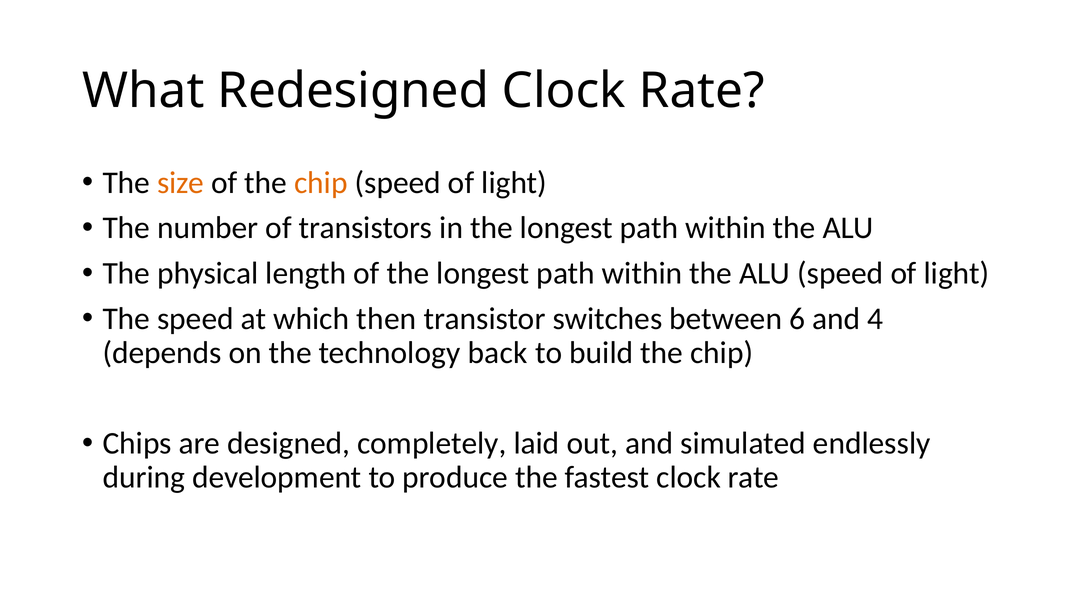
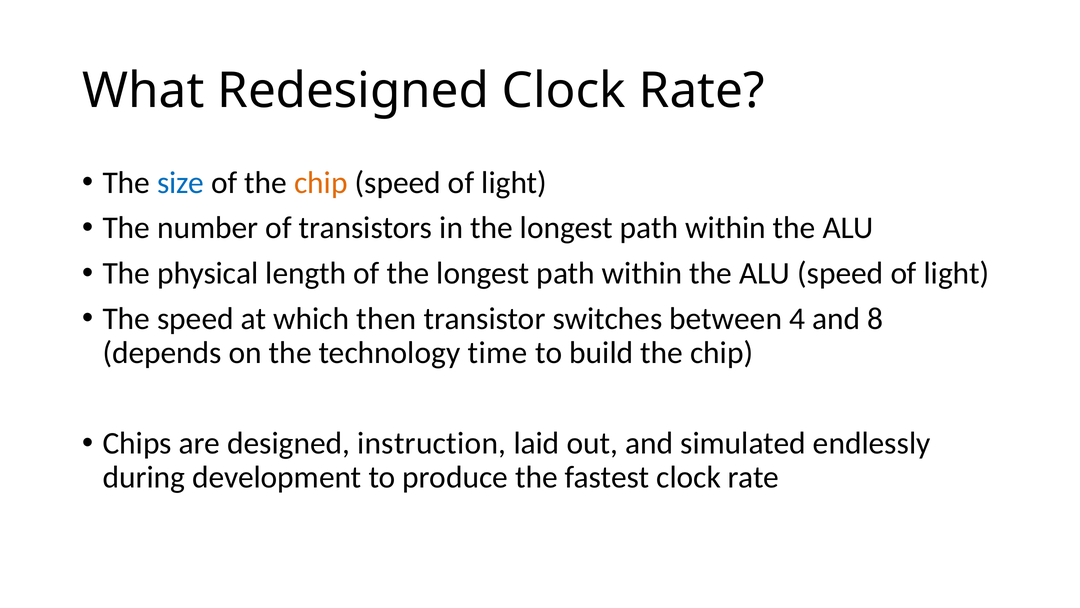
size colour: orange -> blue
6: 6 -> 4
4: 4 -> 8
back: back -> time
completely: completely -> instruction
